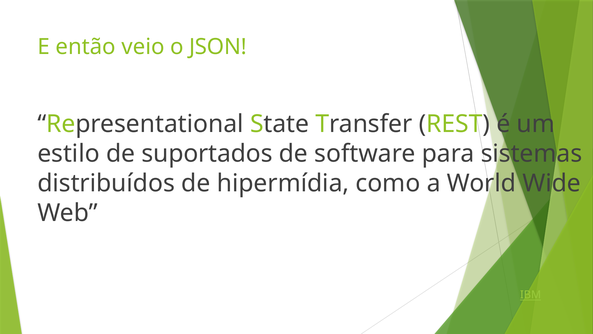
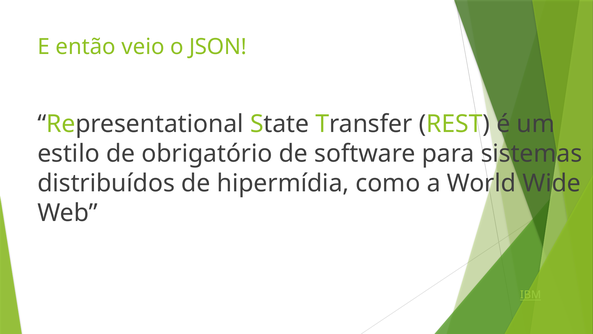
suportados: suportados -> obrigatório
